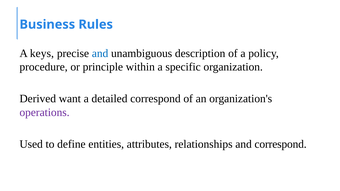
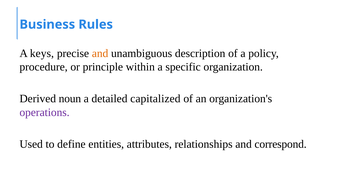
and at (100, 53) colour: blue -> orange
want: want -> noun
detailed correspond: correspond -> capitalized
